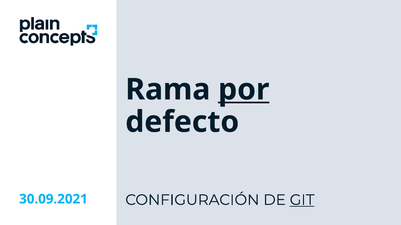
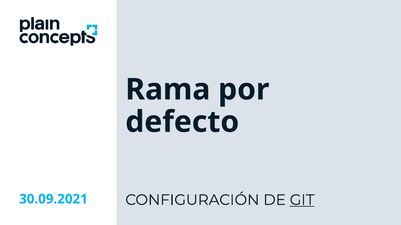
por underline: present -> none
